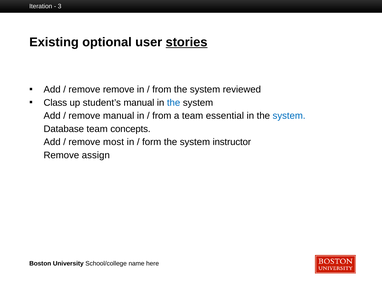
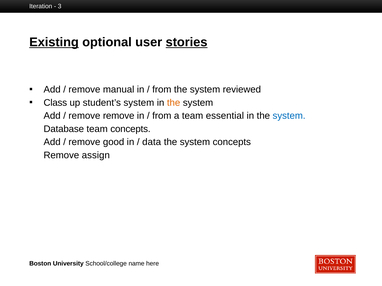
Existing underline: none -> present
remove remove: remove -> manual
student’s manual: manual -> system
the at (174, 103) colour: blue -> orange
remove manual: manual -> remove
most: most -> good
form: form -> data
system instructor: instructor -> concepts
